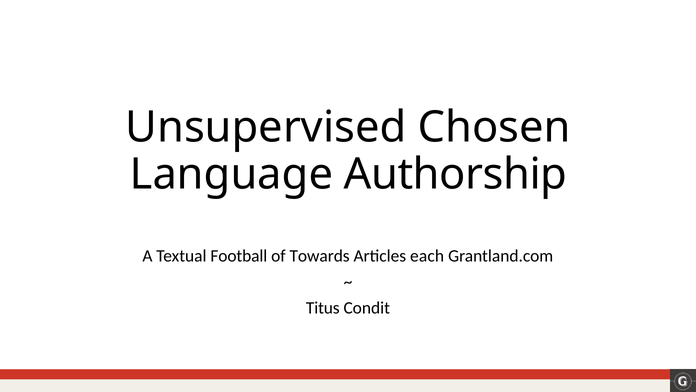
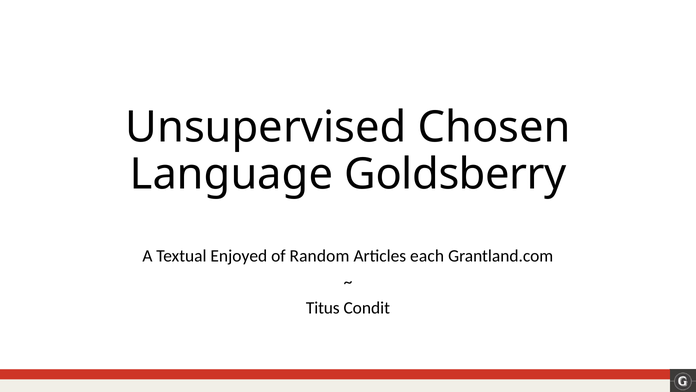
Authorship: Authorship -> Goldsberry
Football: Football -> Enjoyed
Towards: Towards -> Random
